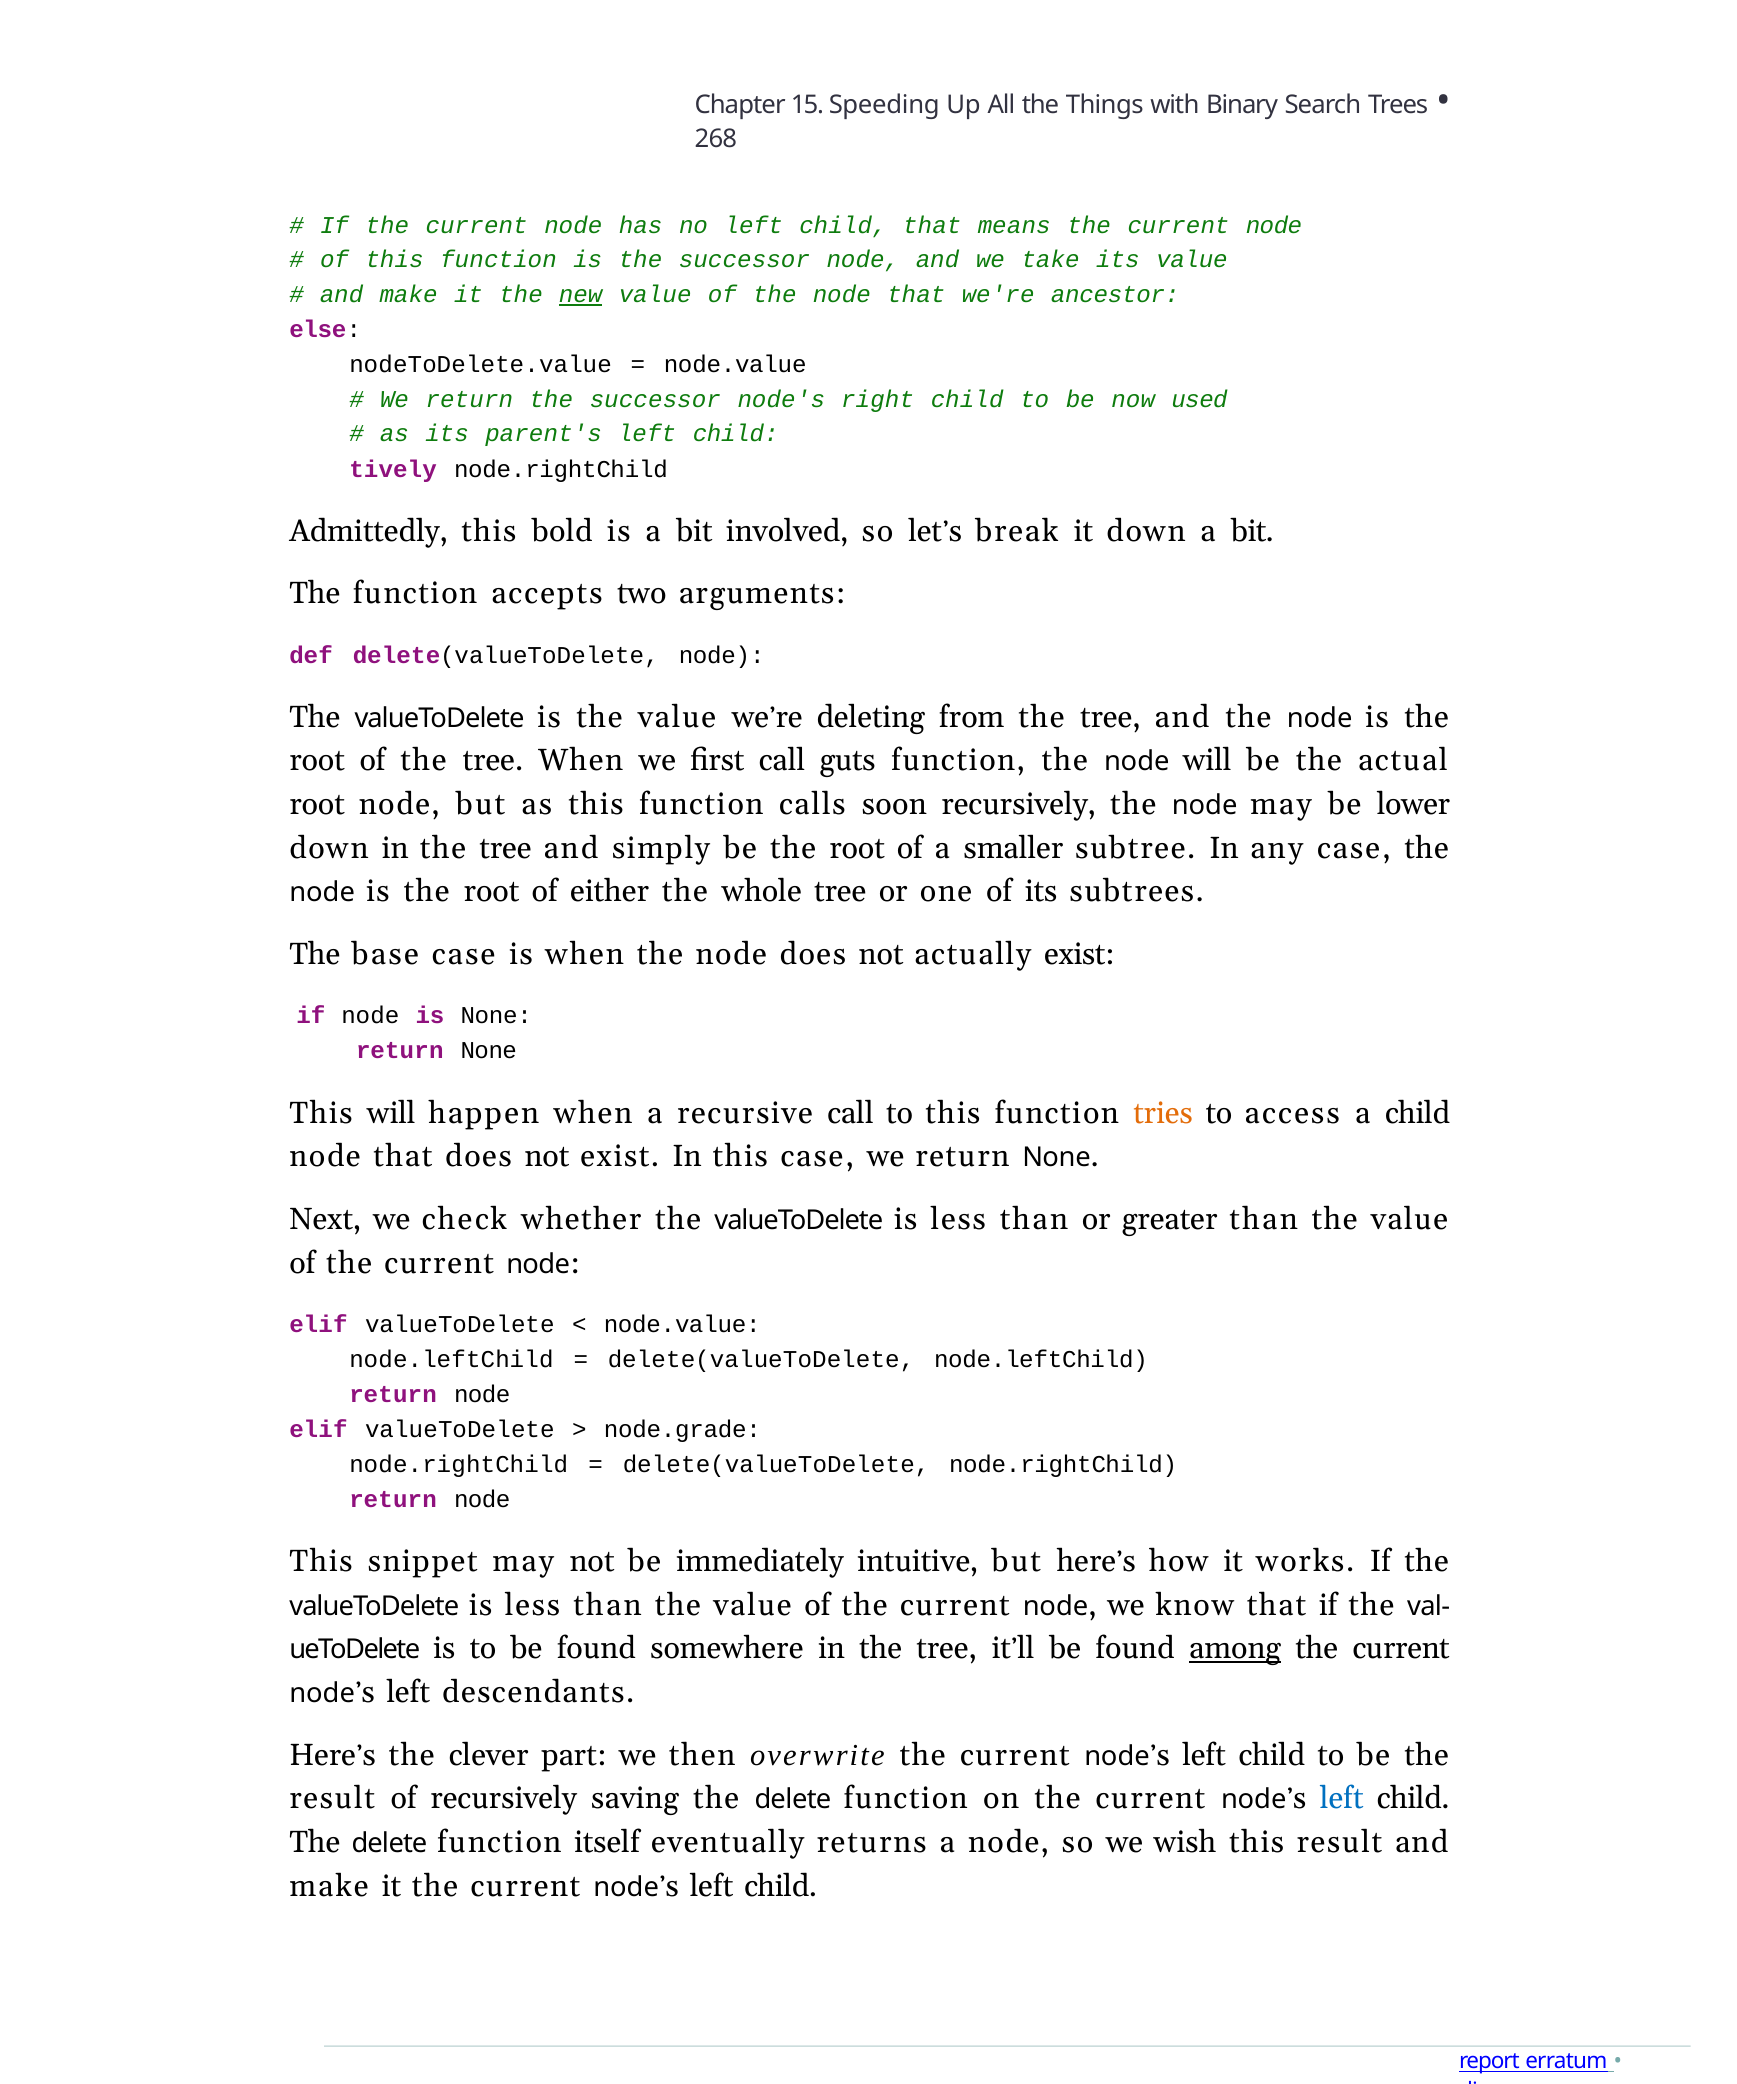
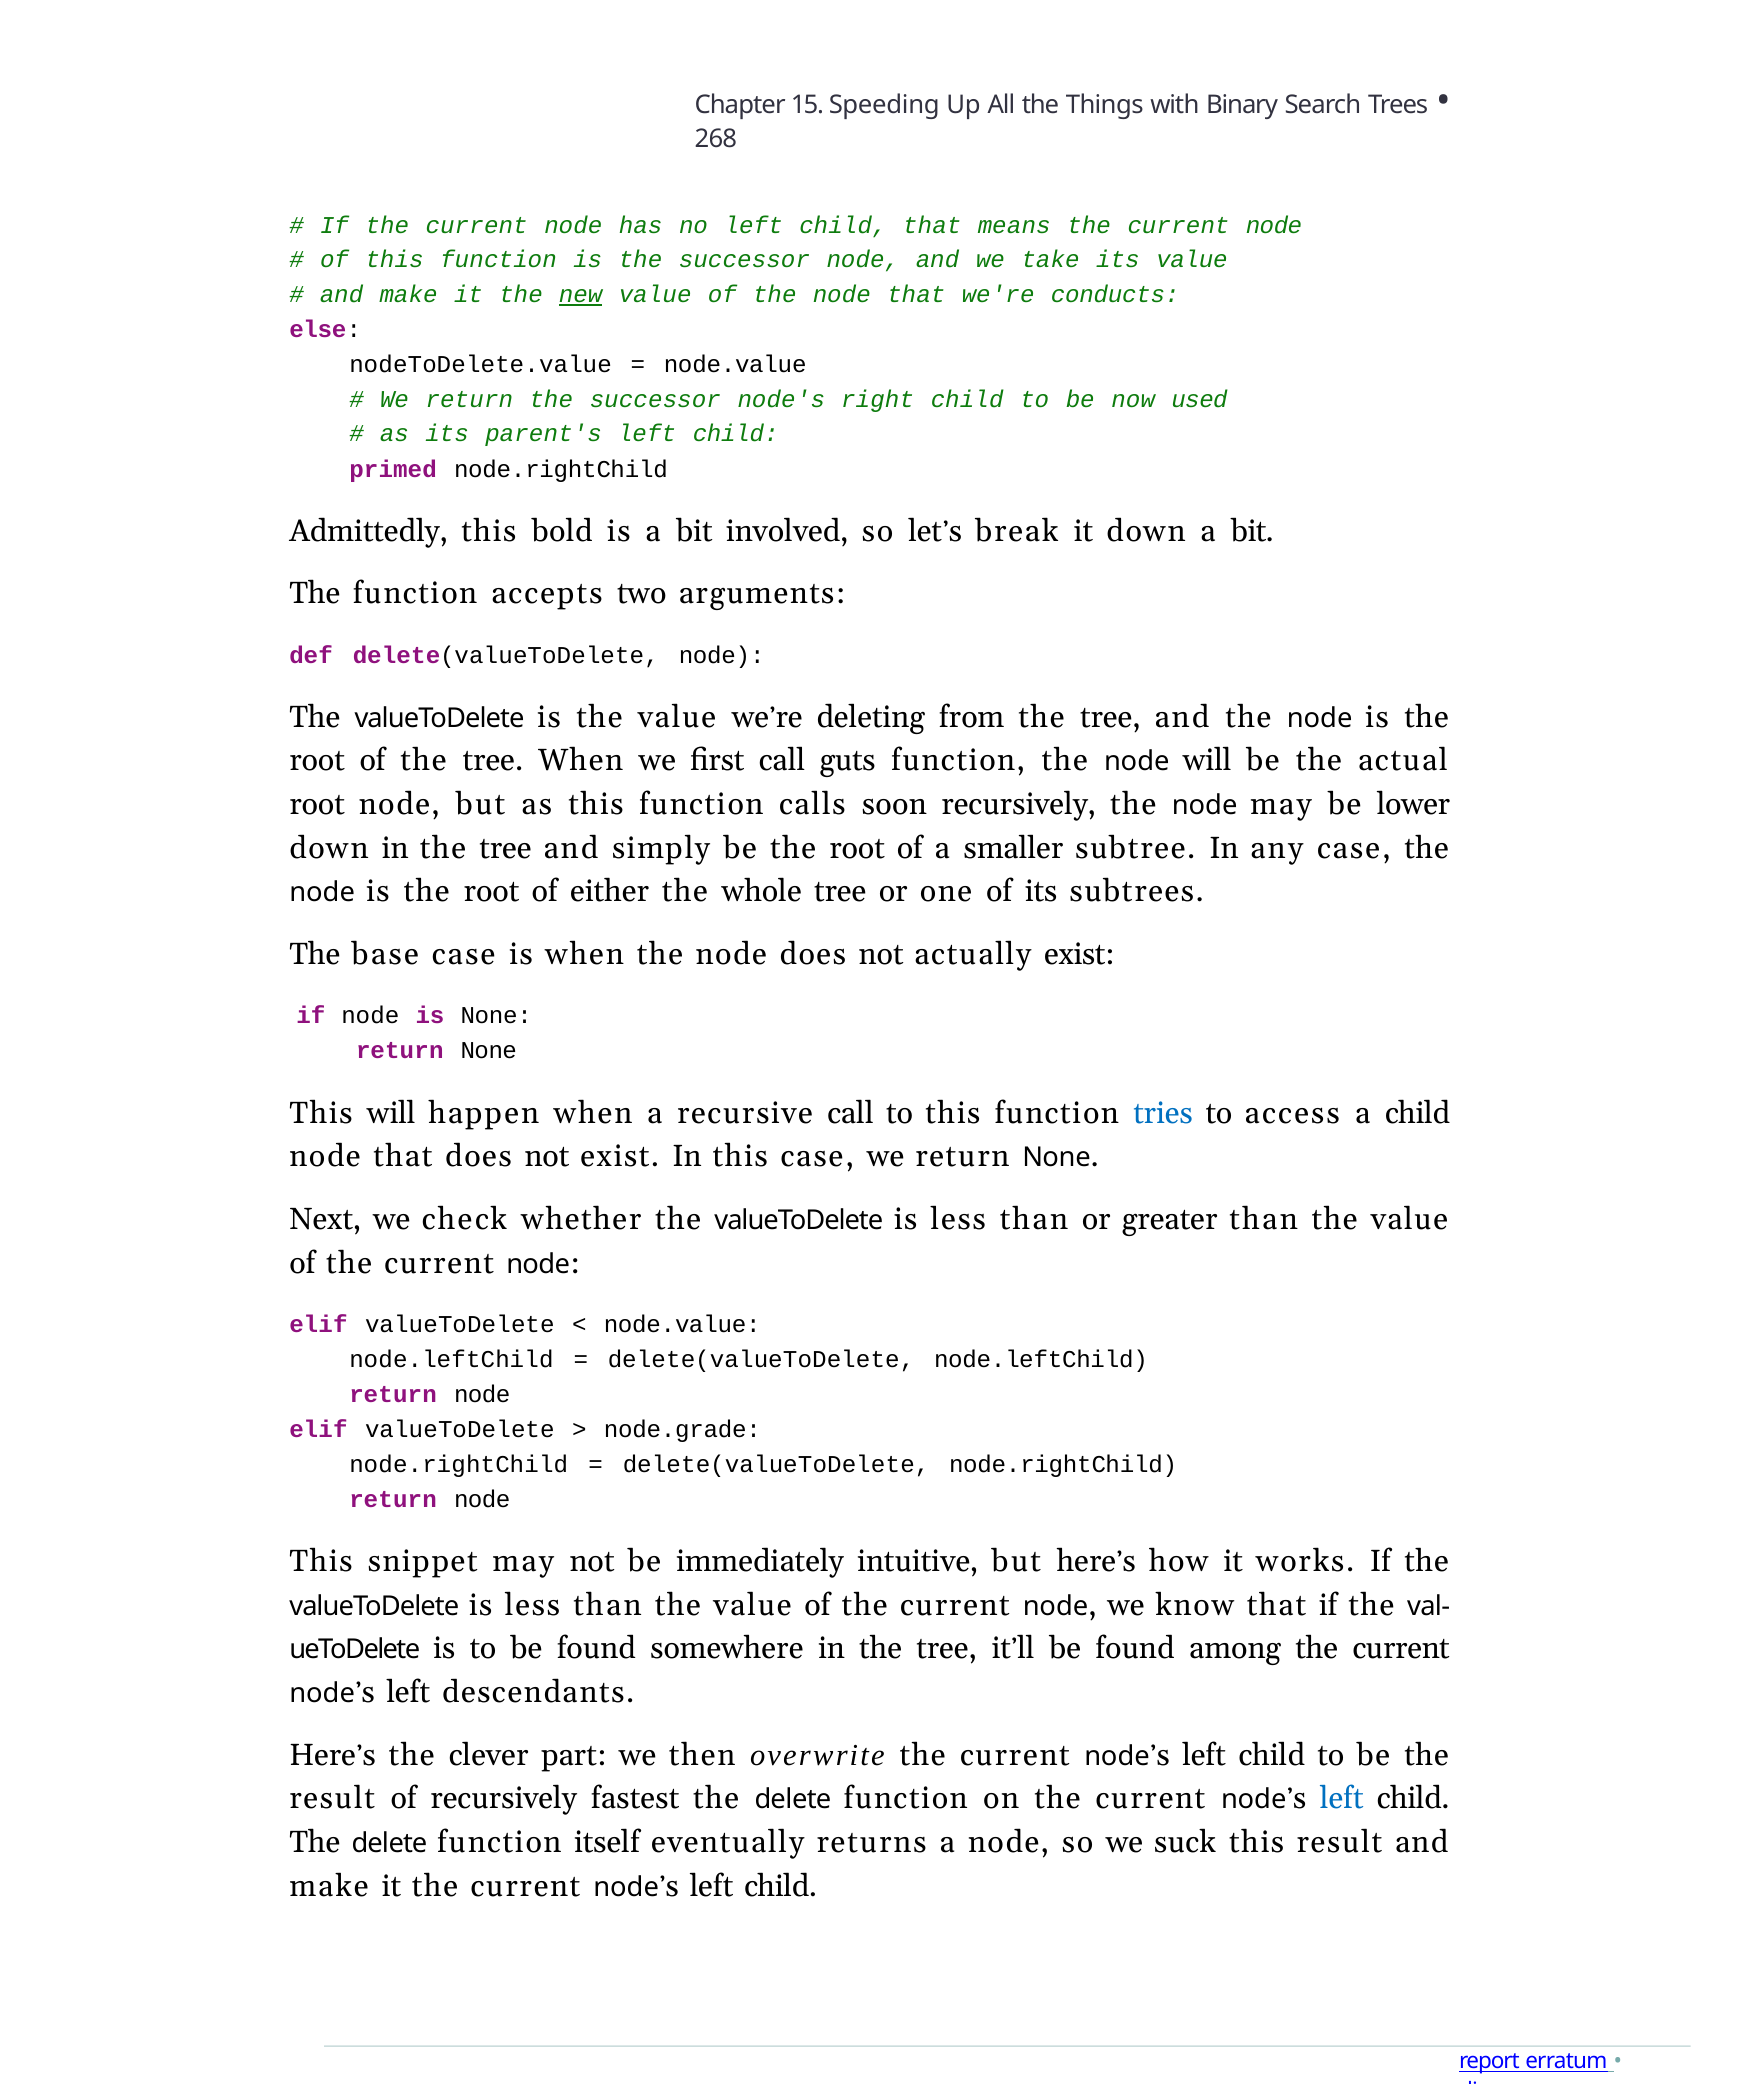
ancestor: ancestor -> conducts
tively: tively -> primed
tries colour: orange -> blue
among underline: present -> none
saving: saving -> fastest
wish: wish -> suck
